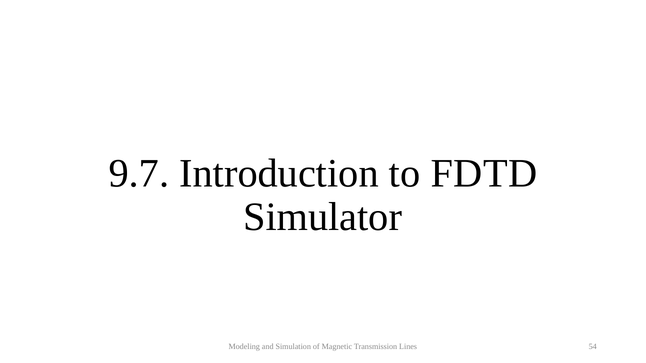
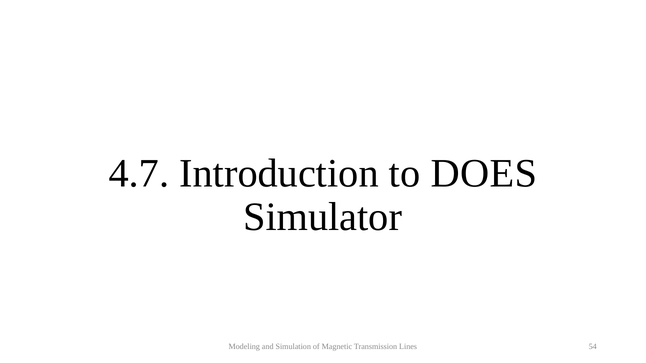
9.7: 9.7 -> 4.7
FDTD: FDTD -> DOES
